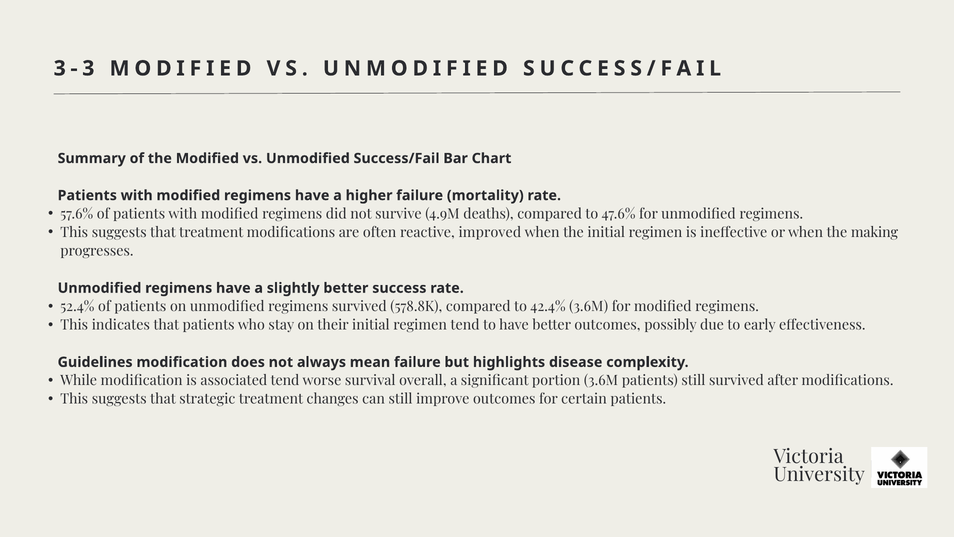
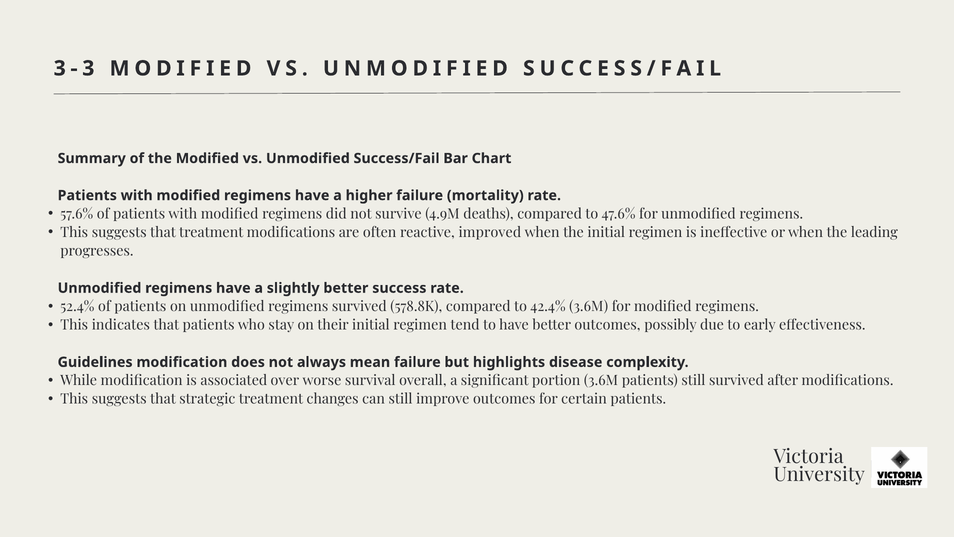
making: making -> leading
associated tend: tend -> over
